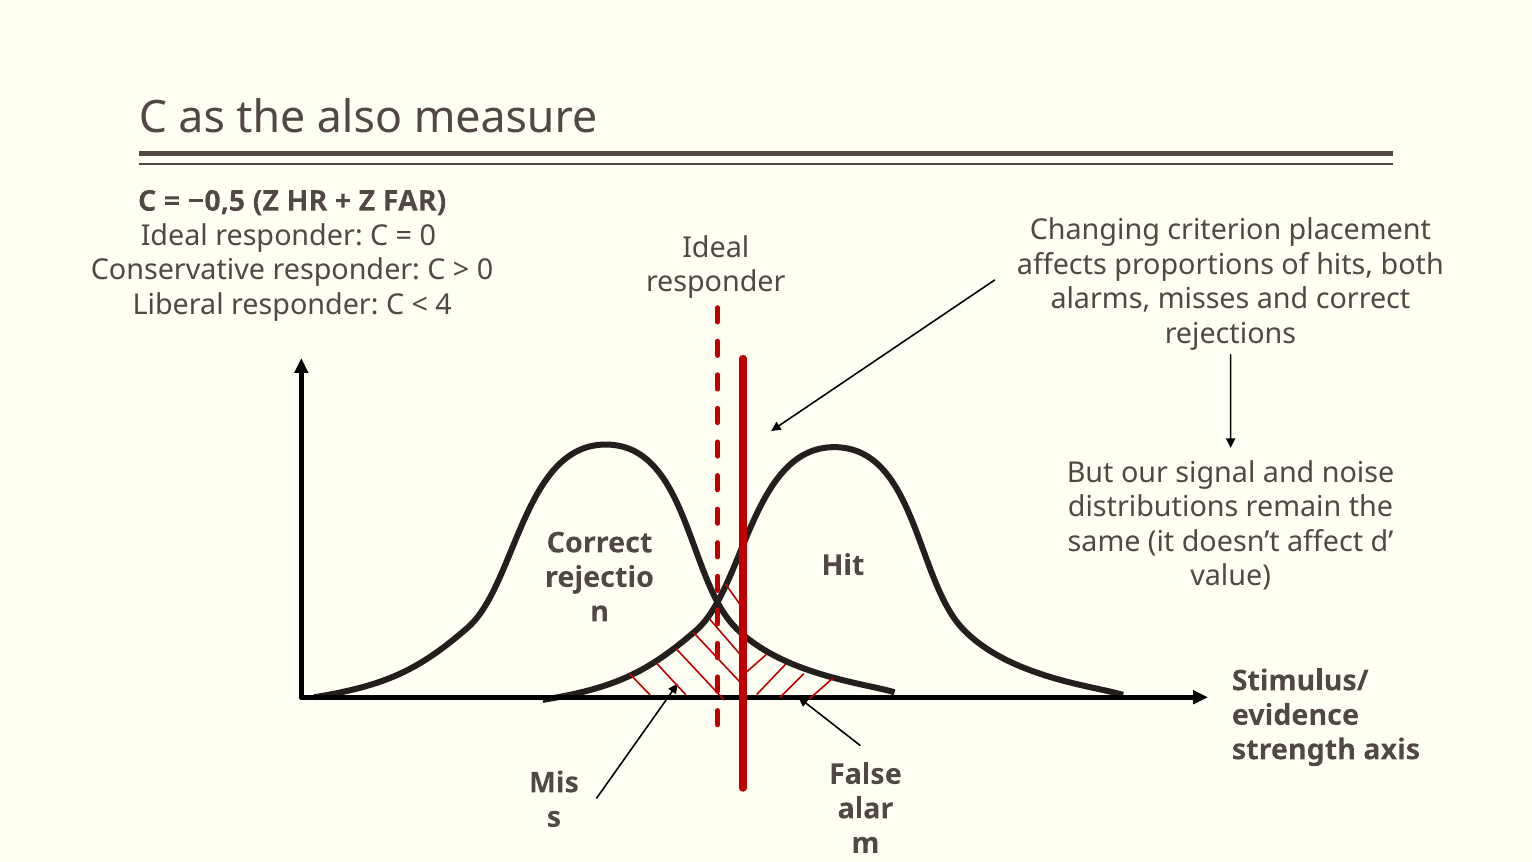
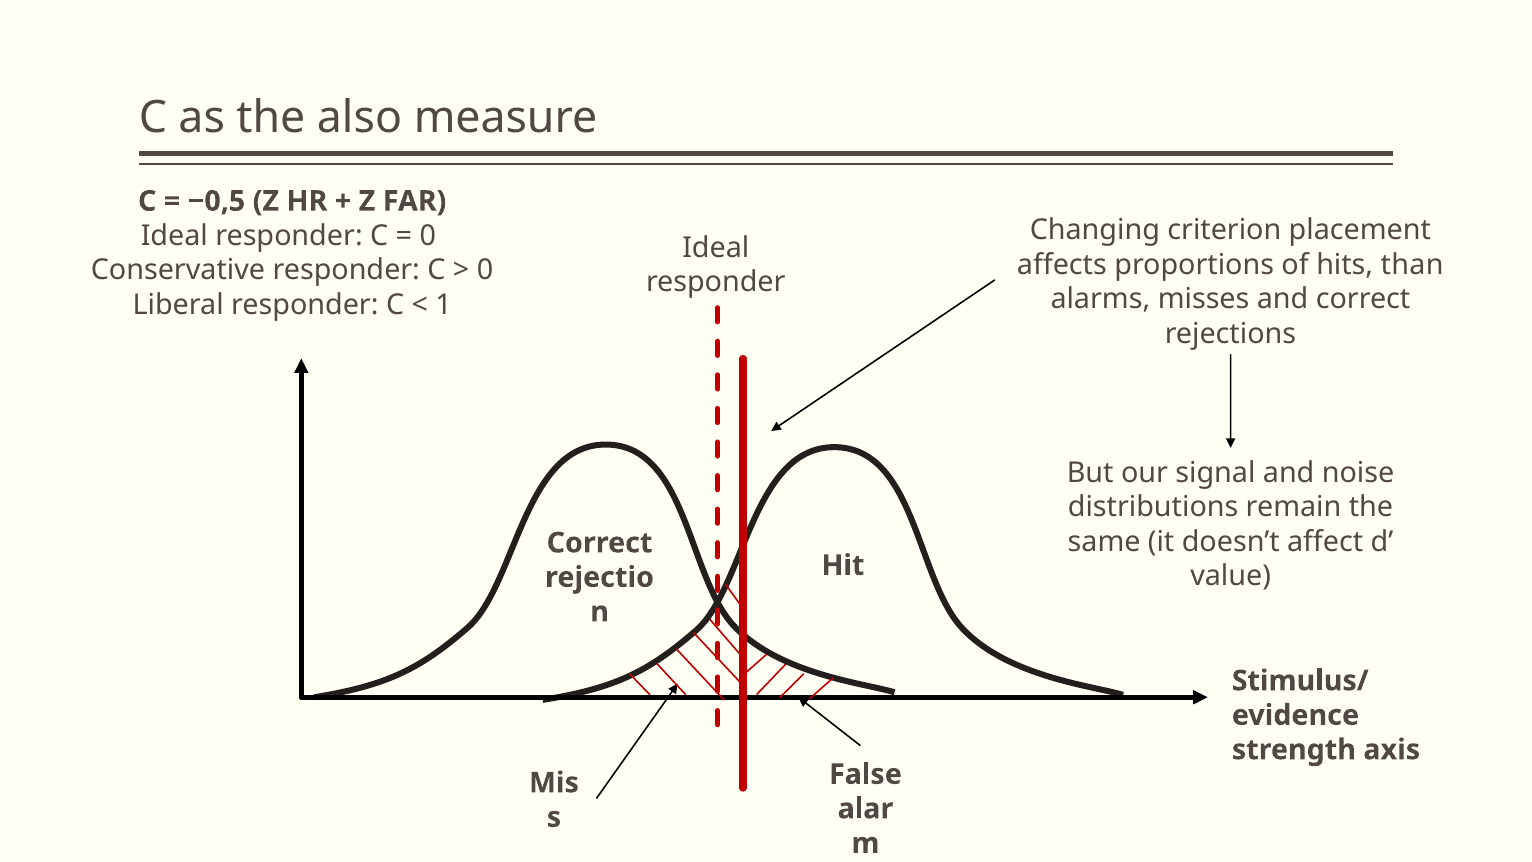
both: both -> than
4: 4 -> 1
